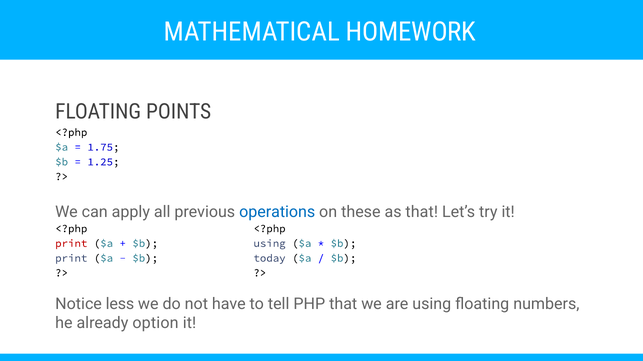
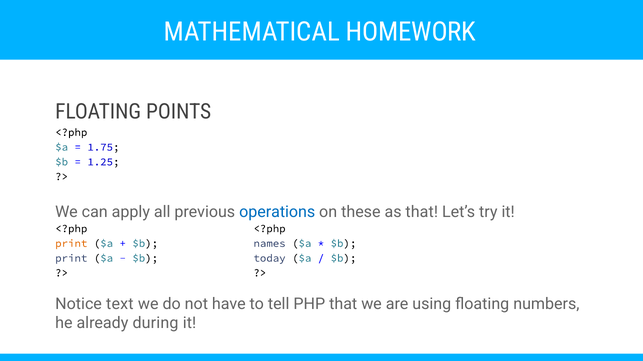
print at (71, 244) colour: red -> orange
using at (270, 244): using -> names
less: less -> text
option: option -> during
